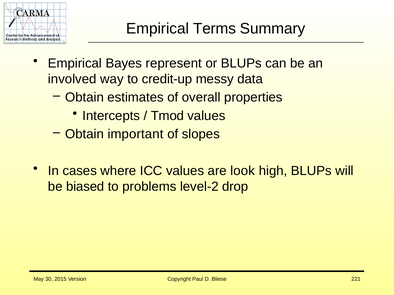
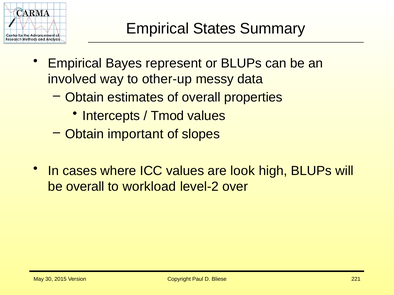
Terms: Terms -> States
credit-up: credit-up -> other-up
be biased: biased -> overall
problems: problems -> workload
drop: drop -> over
